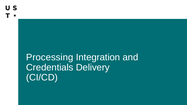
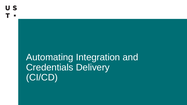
Processing: Processing -> Automating
